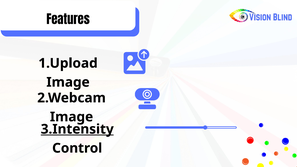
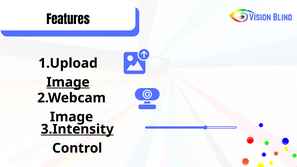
Image at (68, 82) underline: none -> present
